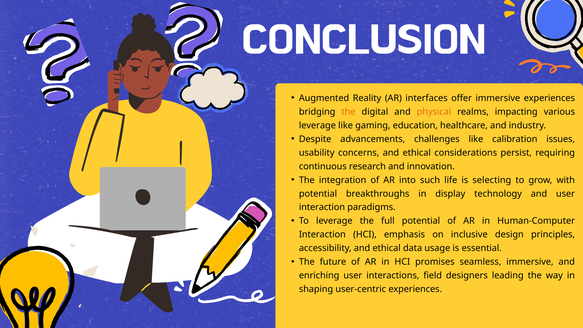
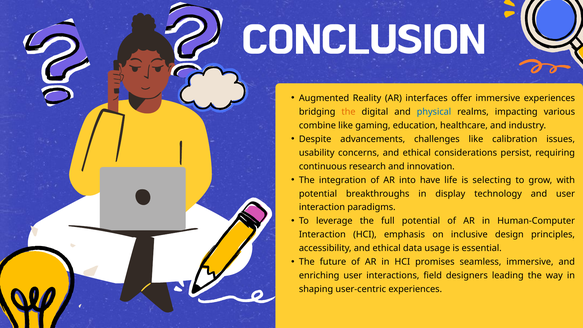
physical colour: orange -> blue
leverage at (317, 125): leverage -> combine
such: such -> have
